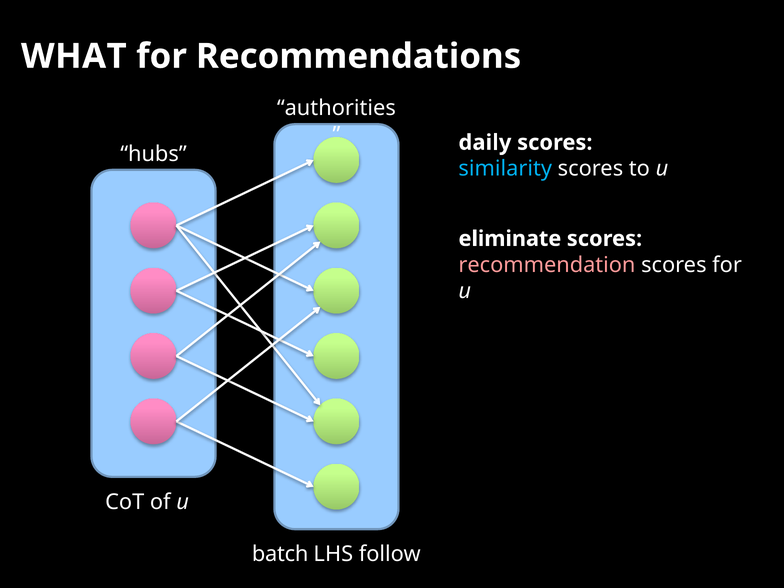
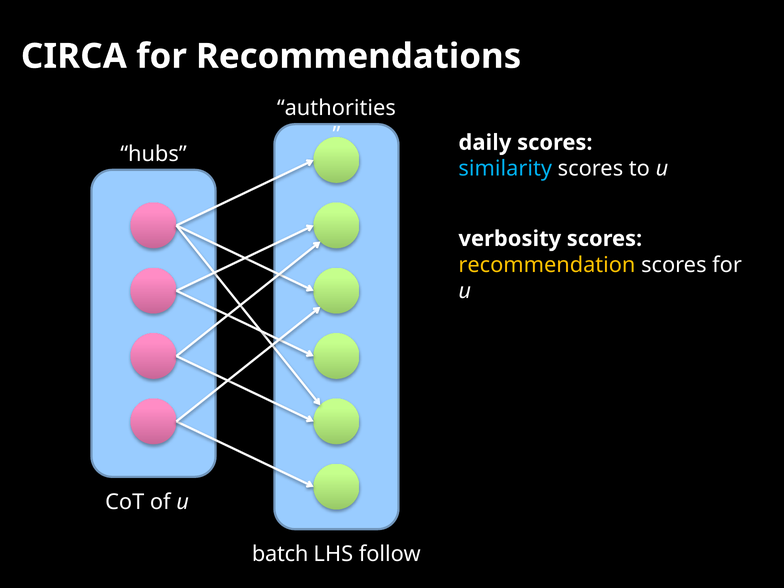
WHAT: WHAT -> CIRCA
eliminate: eliminate -> verbosity
recommendation colour: pink -> yellow
